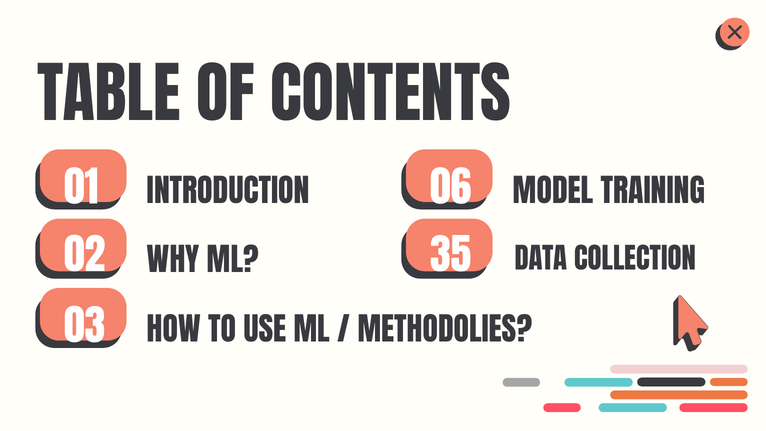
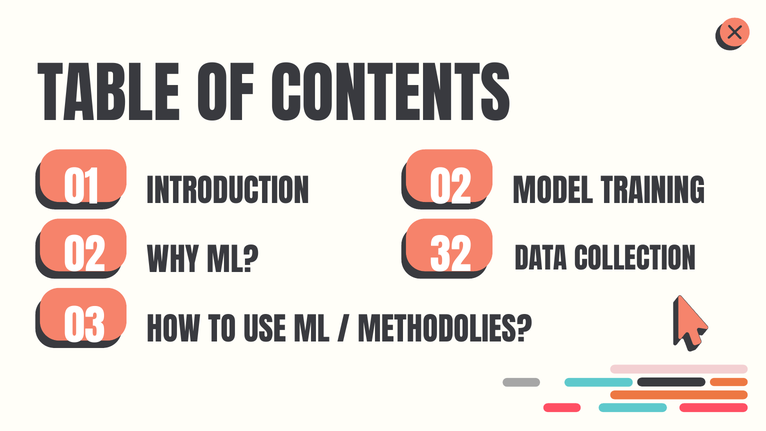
01 06: 06 -> 02
35: 35 -> 32
